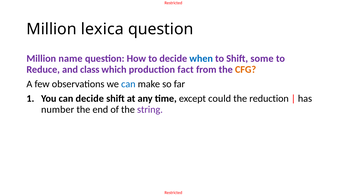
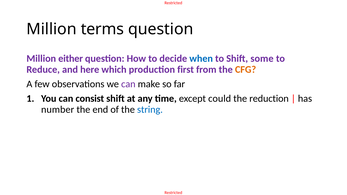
lexica: lexica -> terms
name: name -> either
class: class -> here
fact: fact -> first
can at (128, 84) colour: blue -> purple
can decide: decide -> consist
string colour: purple -> blue
